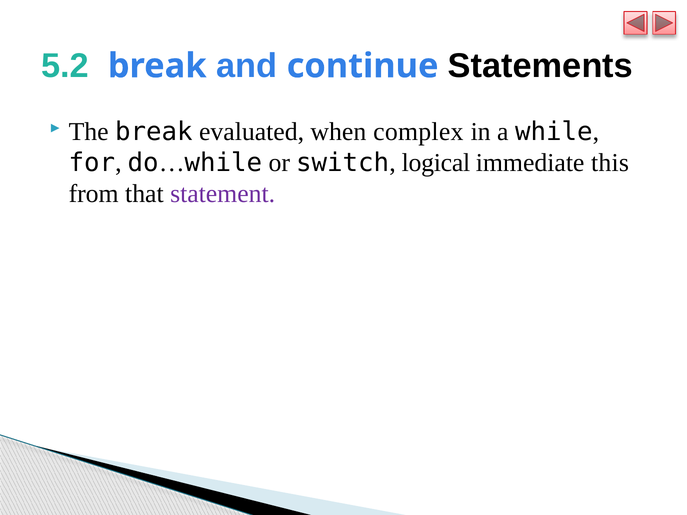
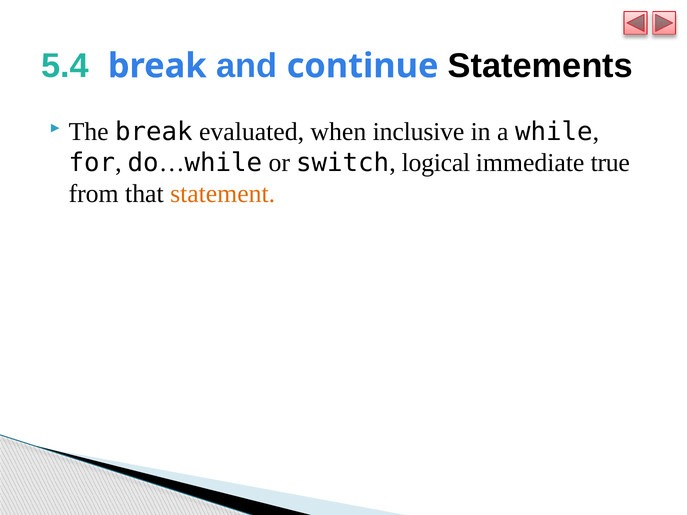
5.2: 5.2 -> 5.4
complex: complex -> inclusive
this: this -> true
statement colour: purple -> orange
